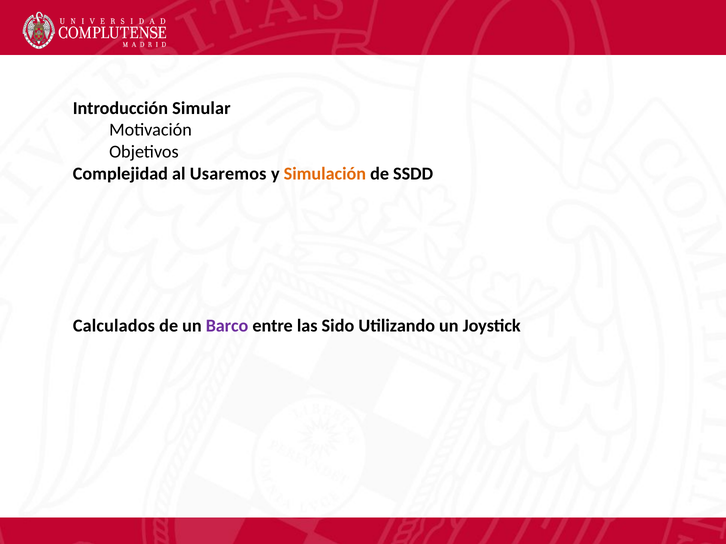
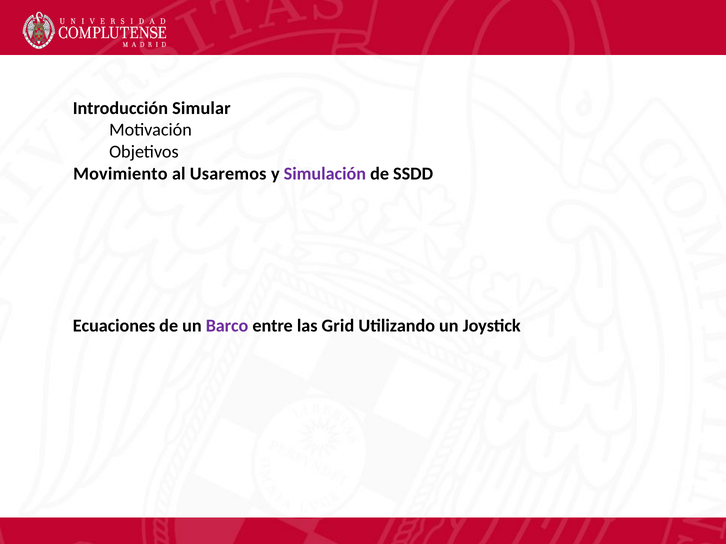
Complejidad: Complejidad -> Movimiento
Simulación colour: orange -> purple
Calculados: Calculados -> Ecuaciones
Sido: Sido -> Grid
